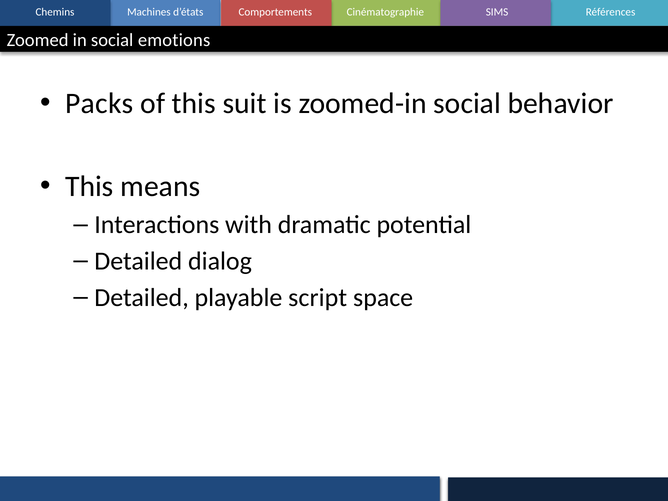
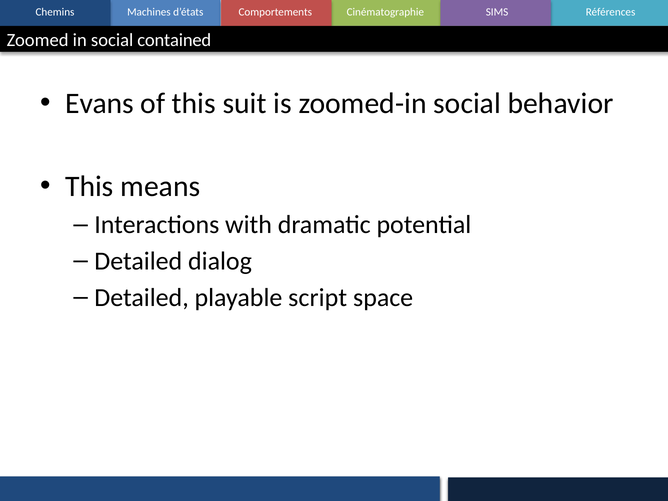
emotions: emotions -> contained
Packs: Packs -> Evans
